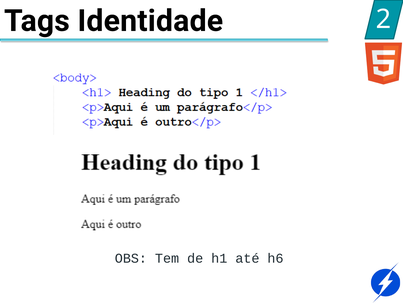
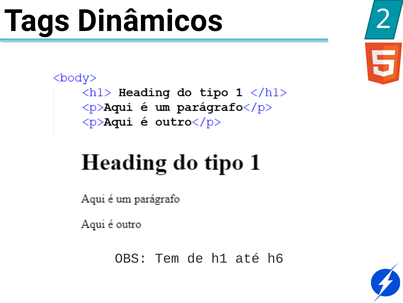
Identidade: Identidade -> Dinâmicos
